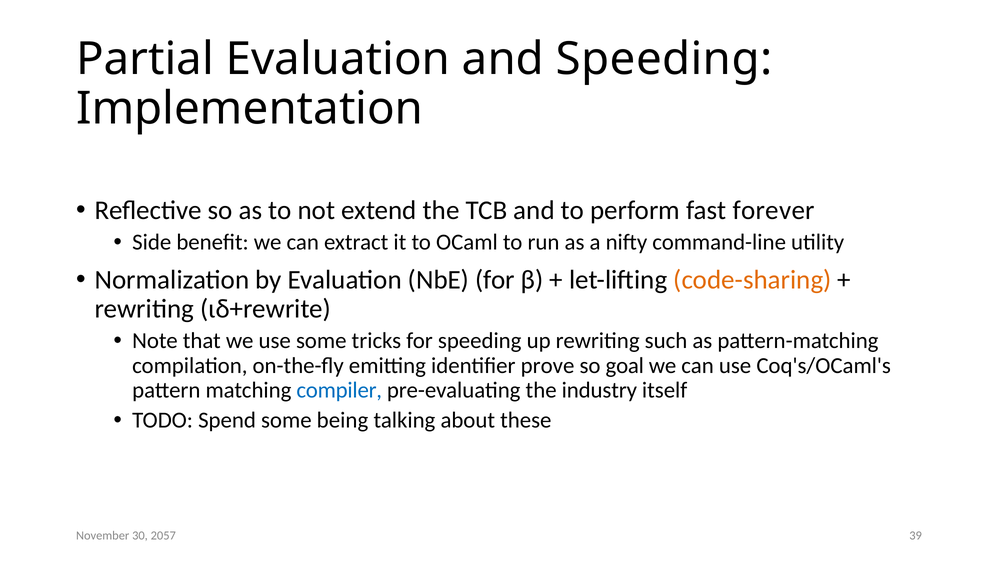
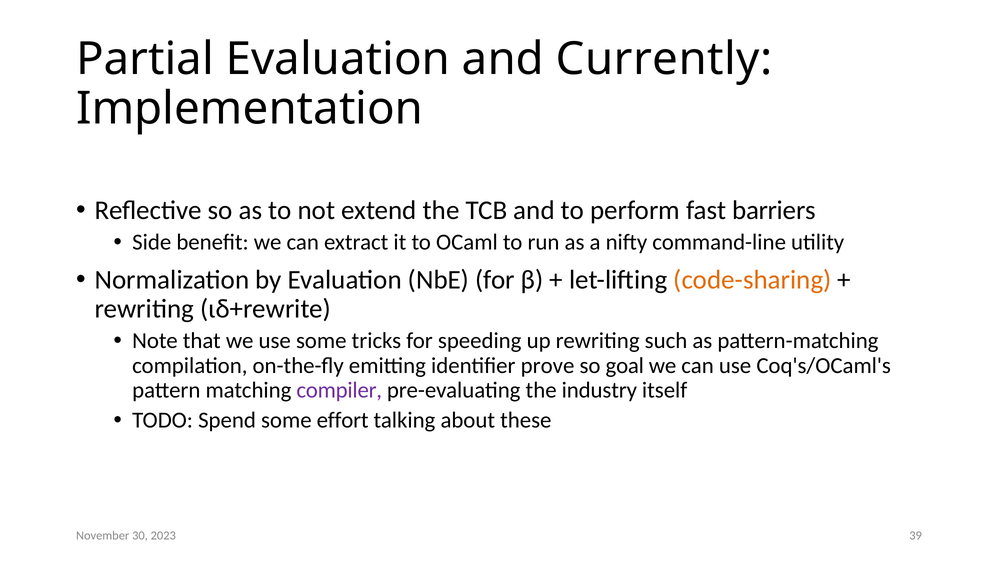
and Speeding: Speeding -> Currently
forever: forever -> barriers
compiler colour: blue -> purple
being: being -> effort
2057: 2057 -> 2023
